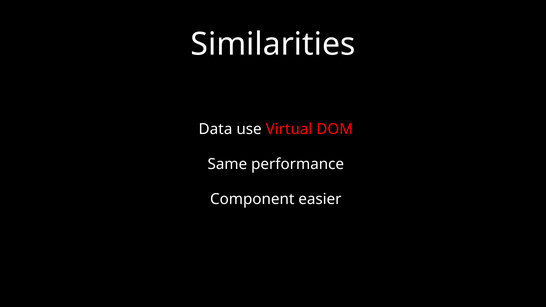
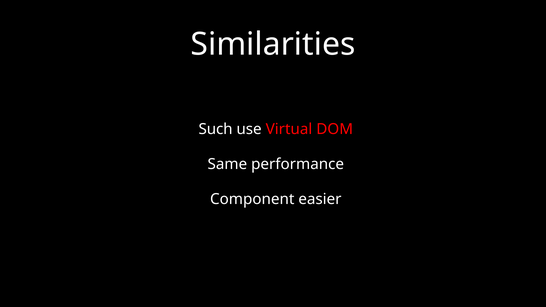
Data: Data -> Such
